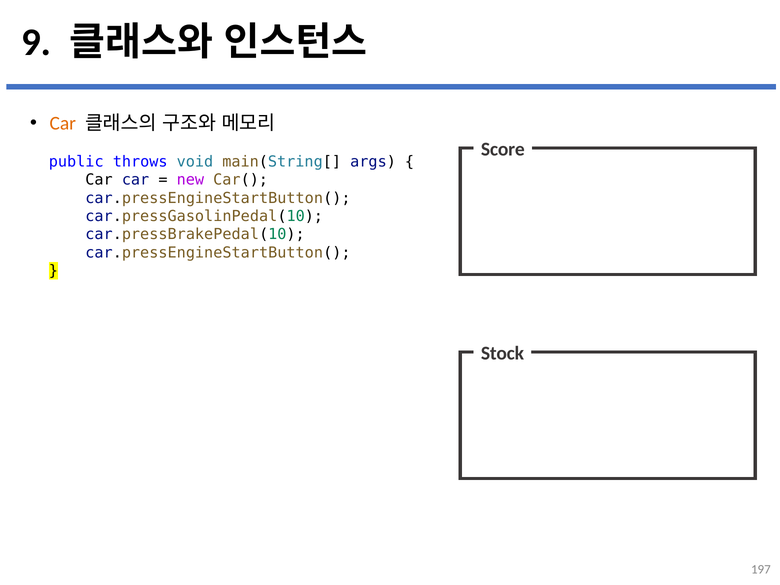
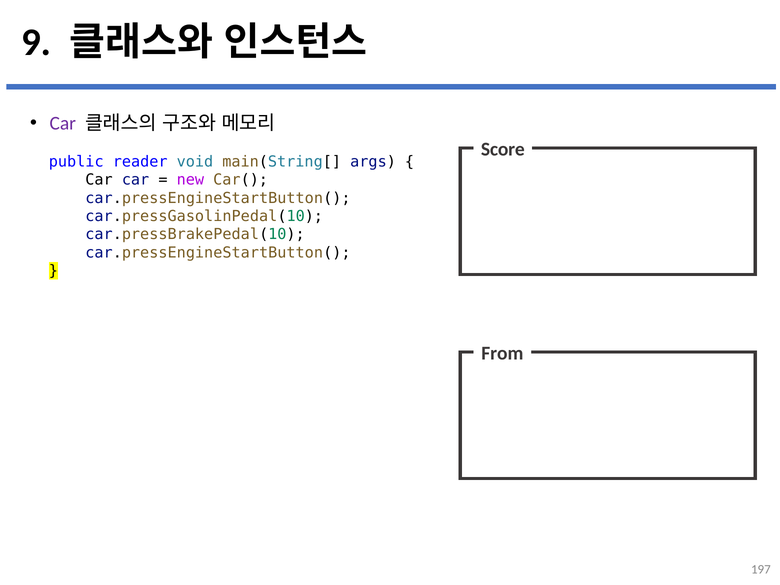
Car at (63, 123) colour: orange -> purple
throws: throws -> reader
Stock: Stock -> From
